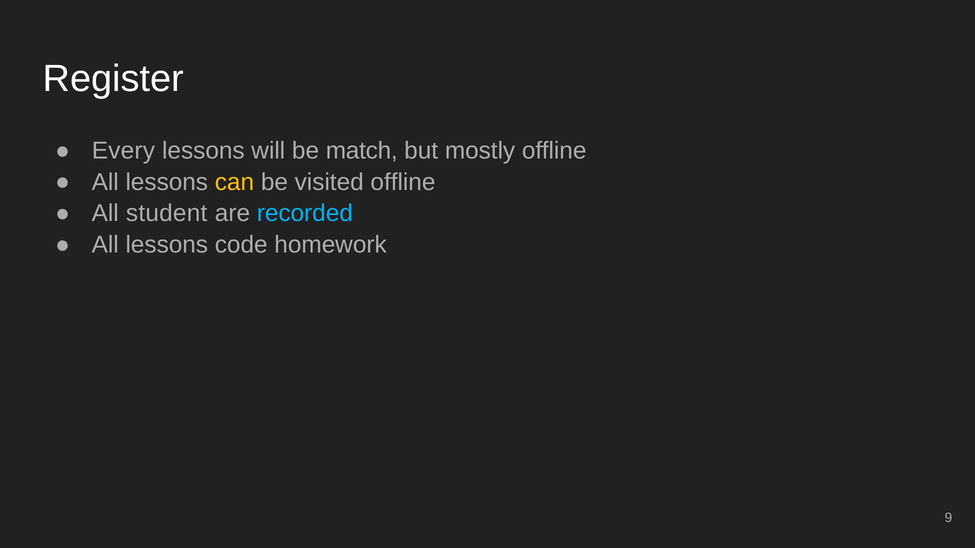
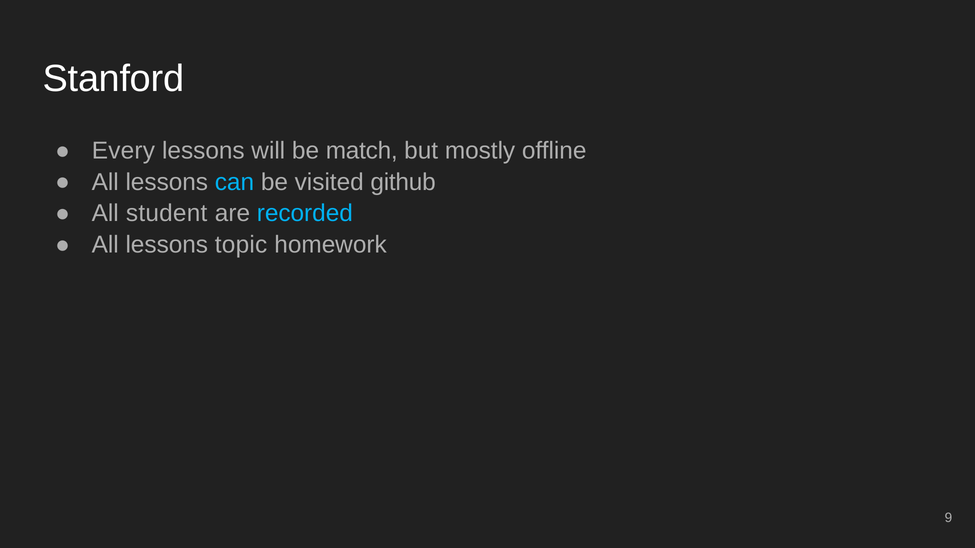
Register: Register -> Stanford
can colour: yellow -> light blue
visited offline: offline -> github
code: code -> topic
